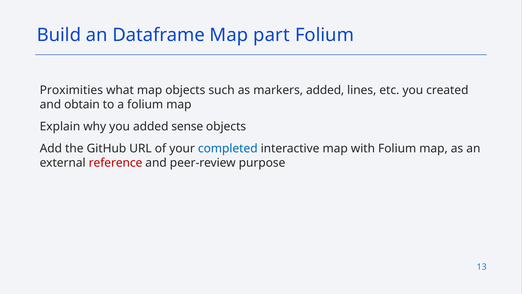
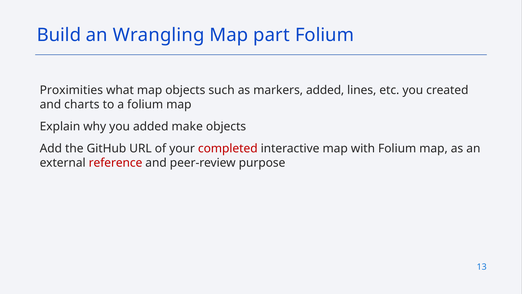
Dataframe: Dataframe -> Wrangling
obtain: obtain -> charts
sense: sense -> make
completed colour: blue -> red
